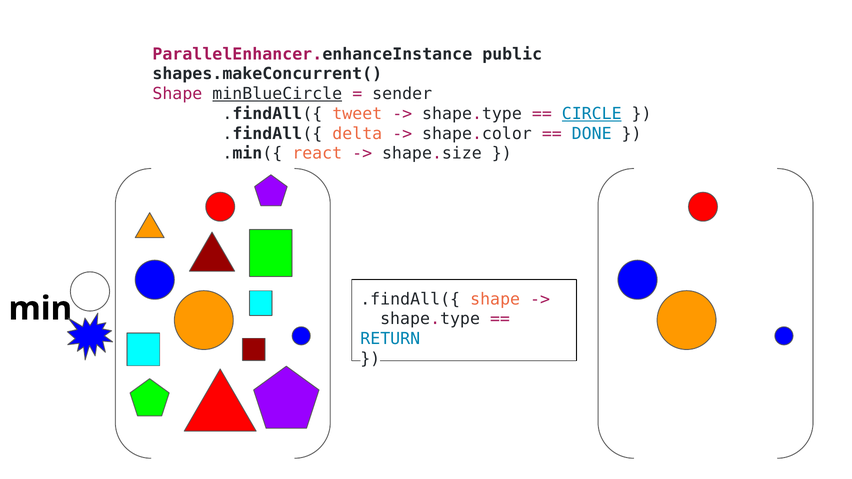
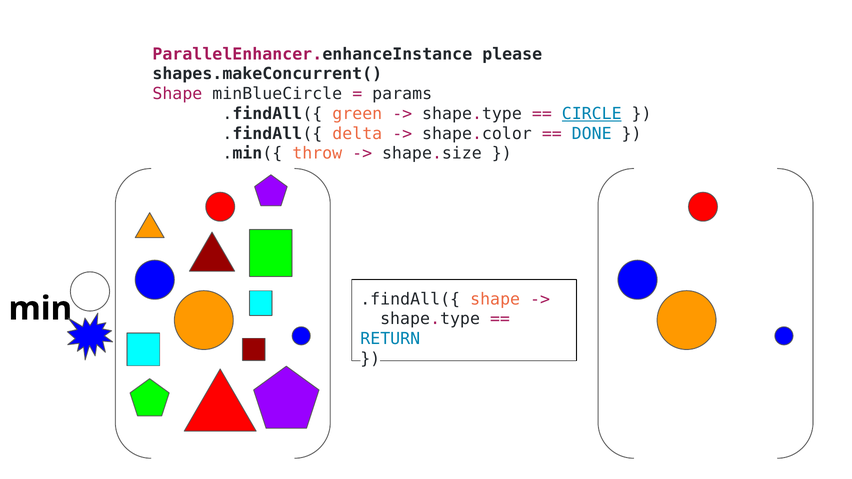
public: public -> please
minBlueCircle underline: present -> none
sender: sender -> params
tweet: tweet -> green
react: react -> throw
